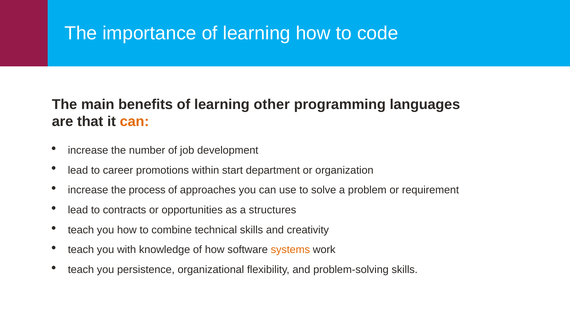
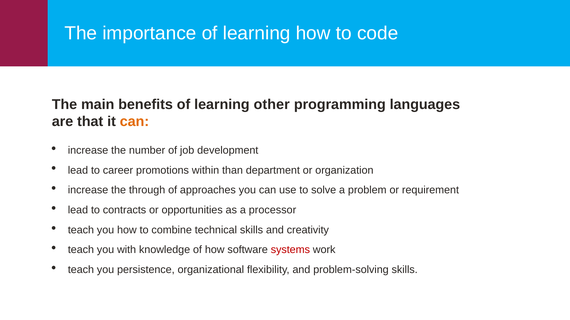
start: start -> than
process: process -> through
structures: structures -> processor
systems colour: orange -> red
